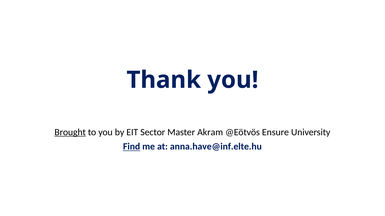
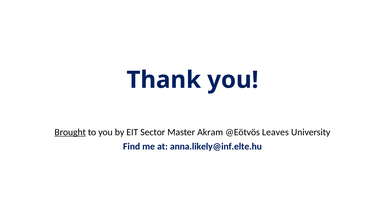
Ensure: Ensure -> Leaves
Find underline: present -> none
anna.have@inf.elte.hu: anna.have@inf.elte.hu -> anna.likely@inf.elte.hu
